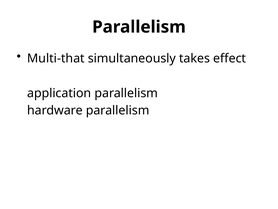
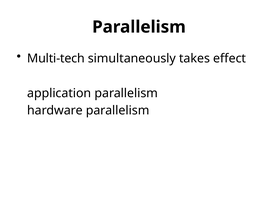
Multi-that: Multi-that -> Multi-tech
